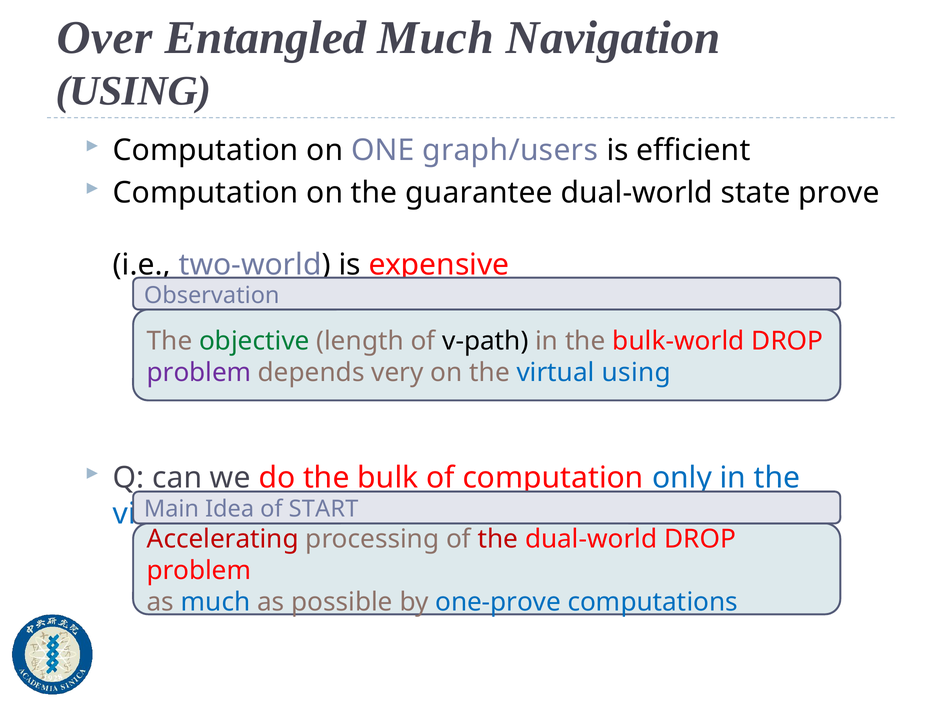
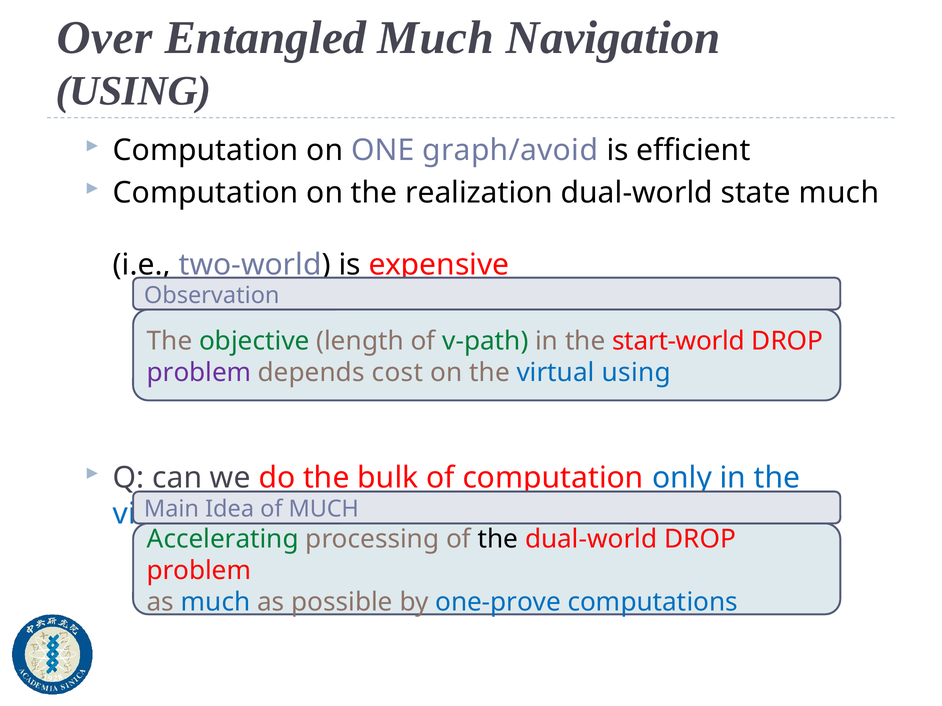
graph/users: graph/users -> graph/avoid
guarantee: guarantee -> realization
state prove: prove -> much
v-path colour: black -> green
bulk-world: bulk-world -> start-world
very: very -> cost
START at (324, 509): START -> MUCH
Accelerating colour: red -> green
the at (498, 540) colour: red -> black
